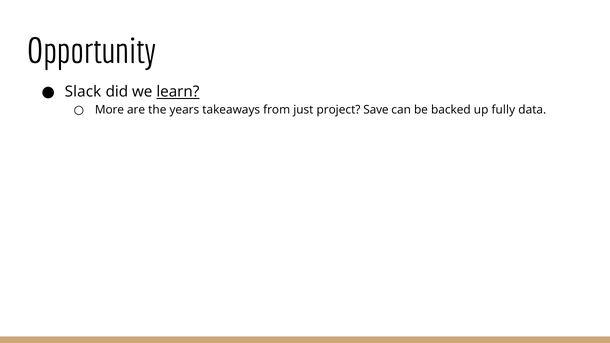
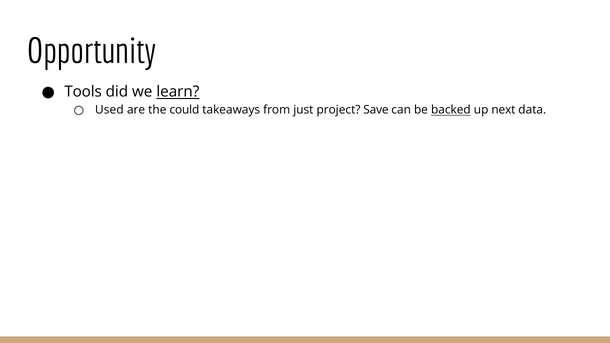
Slack: Slack -> Tools
More: More -> Used
years: years -> could
backed underline: none -> present
fully: fully -> next
